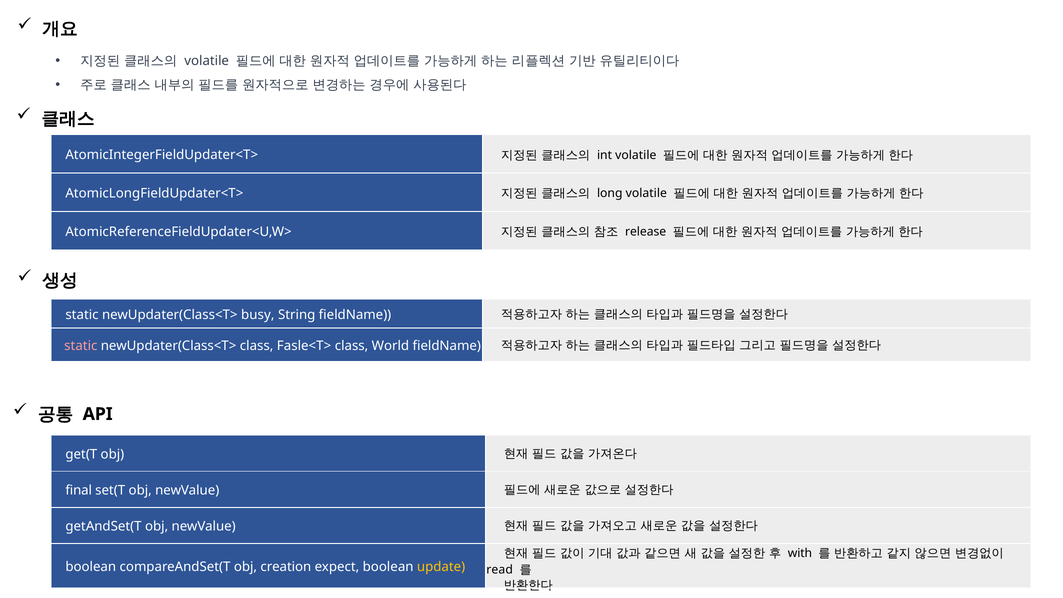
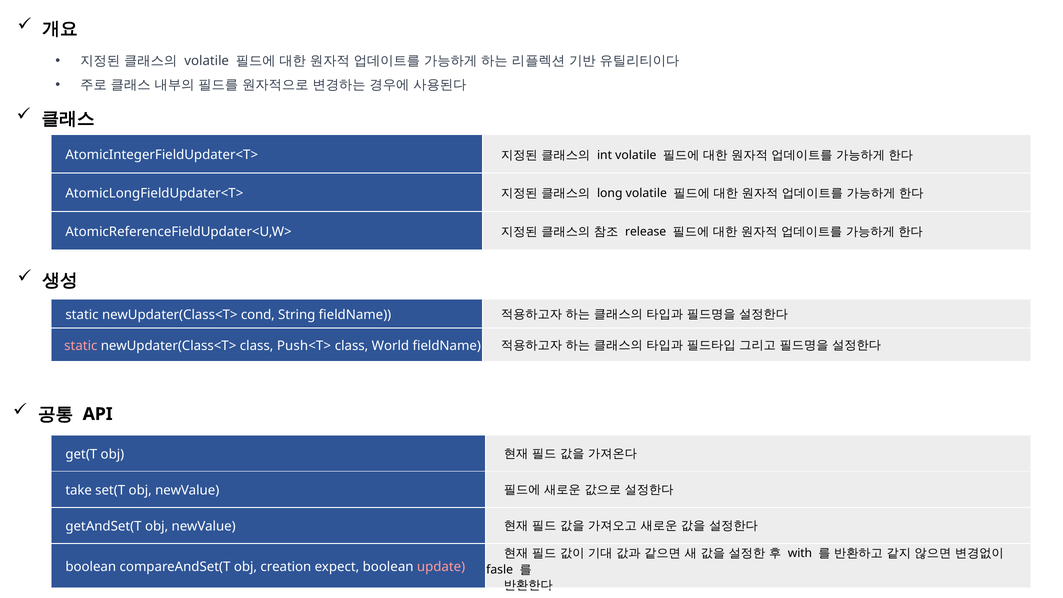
busy: busy -> cond
Fasle<T>: Fasle<T> -> Push<T>
final: final -> take
update colour: yellow -> pink
read: read -> fasle
